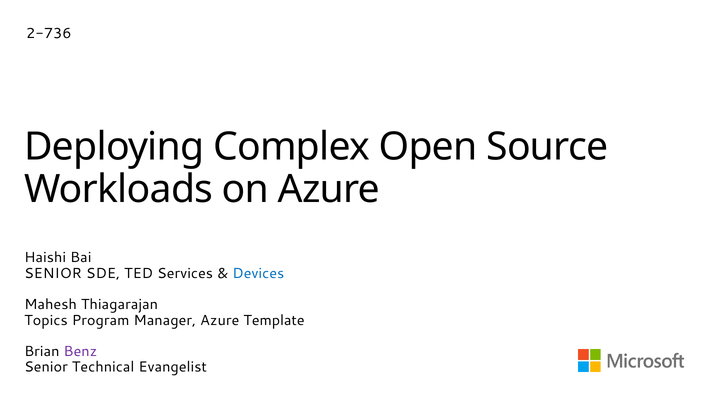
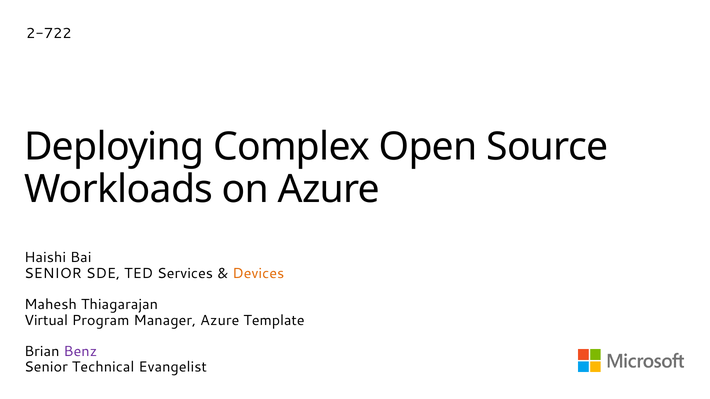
2-736: 2-736 -> 2-722
Devices colour: blue -> orange
Topics: Topics -> Virtual
